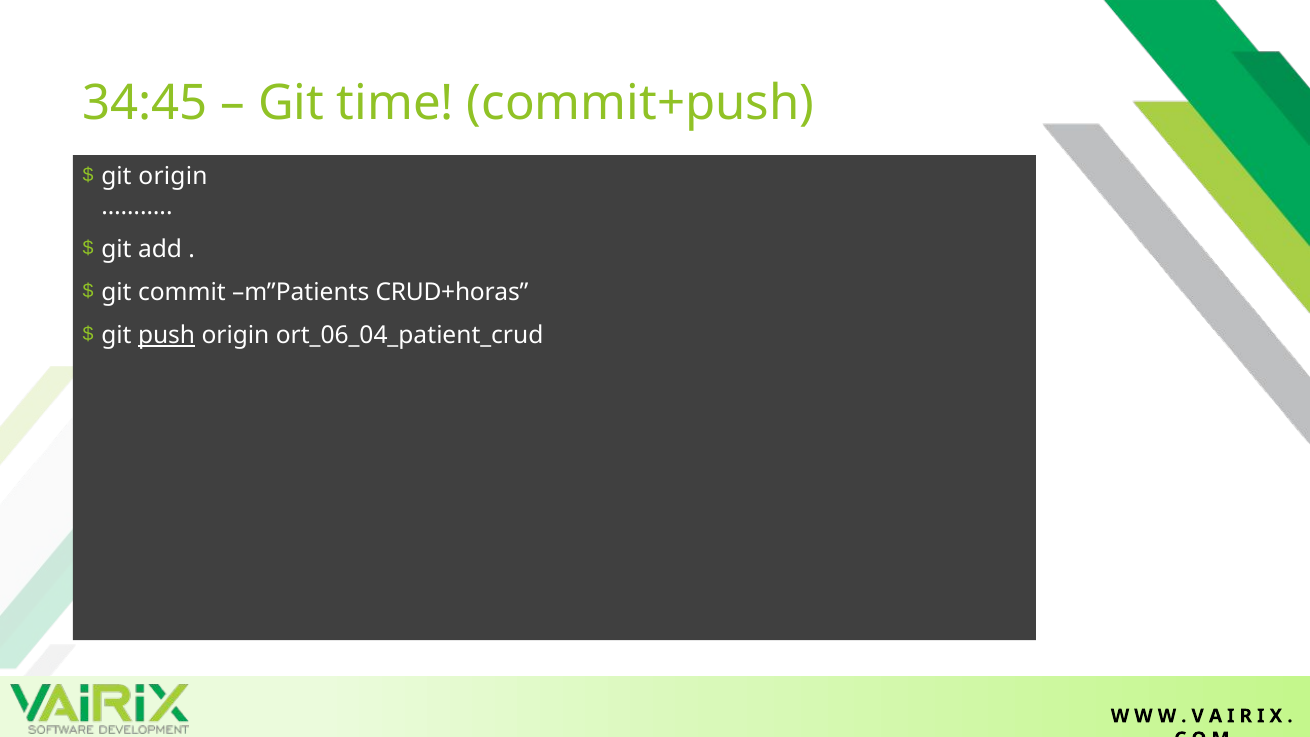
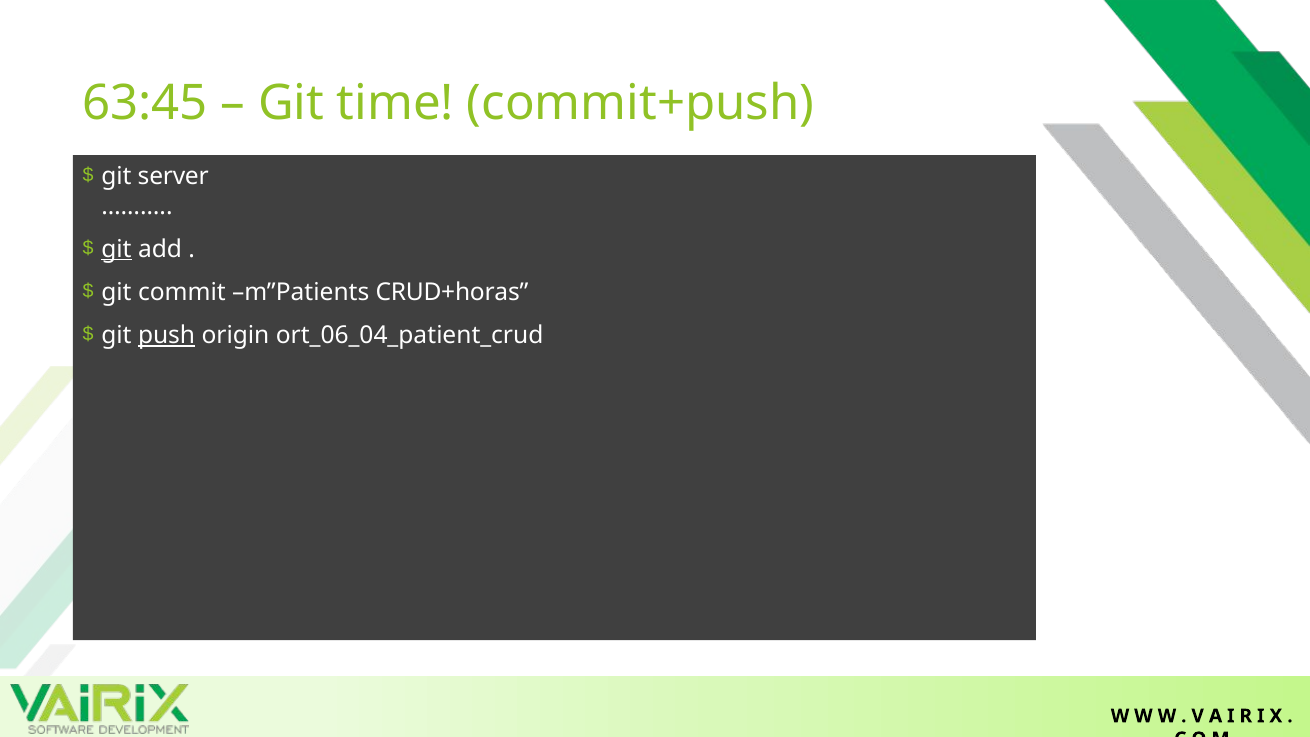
34:45: 34:45 -> 63:45
git origin: origin -> server
git at (116, 249) underline: none -> present
